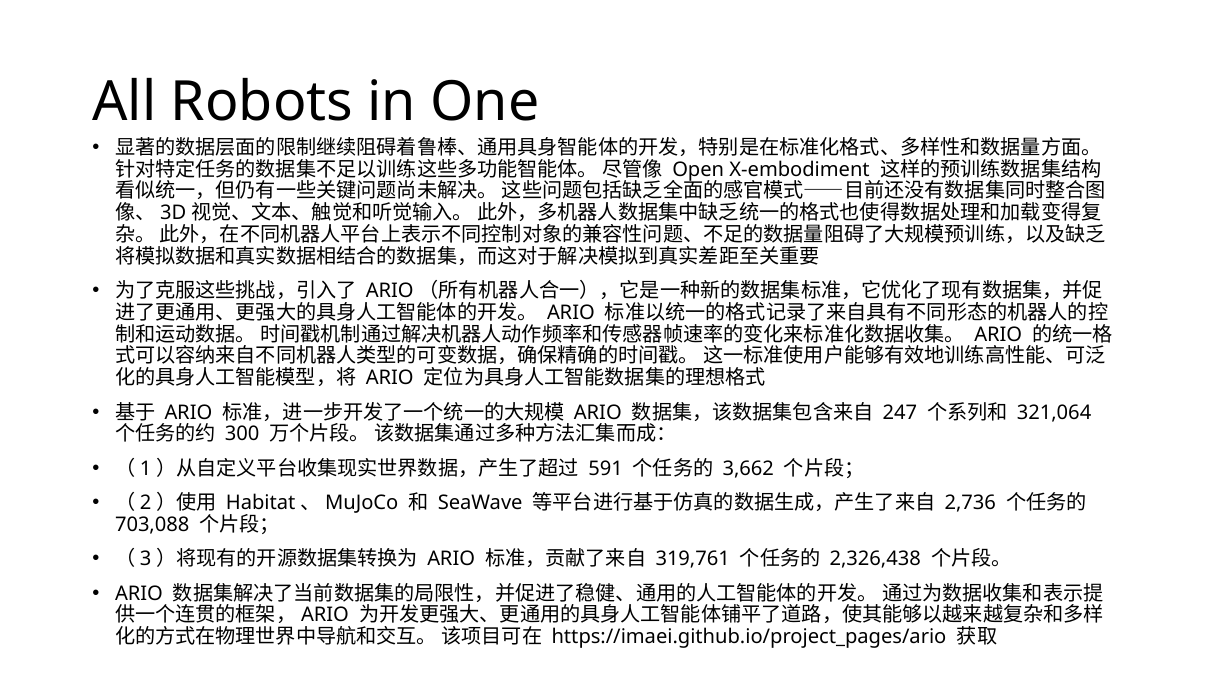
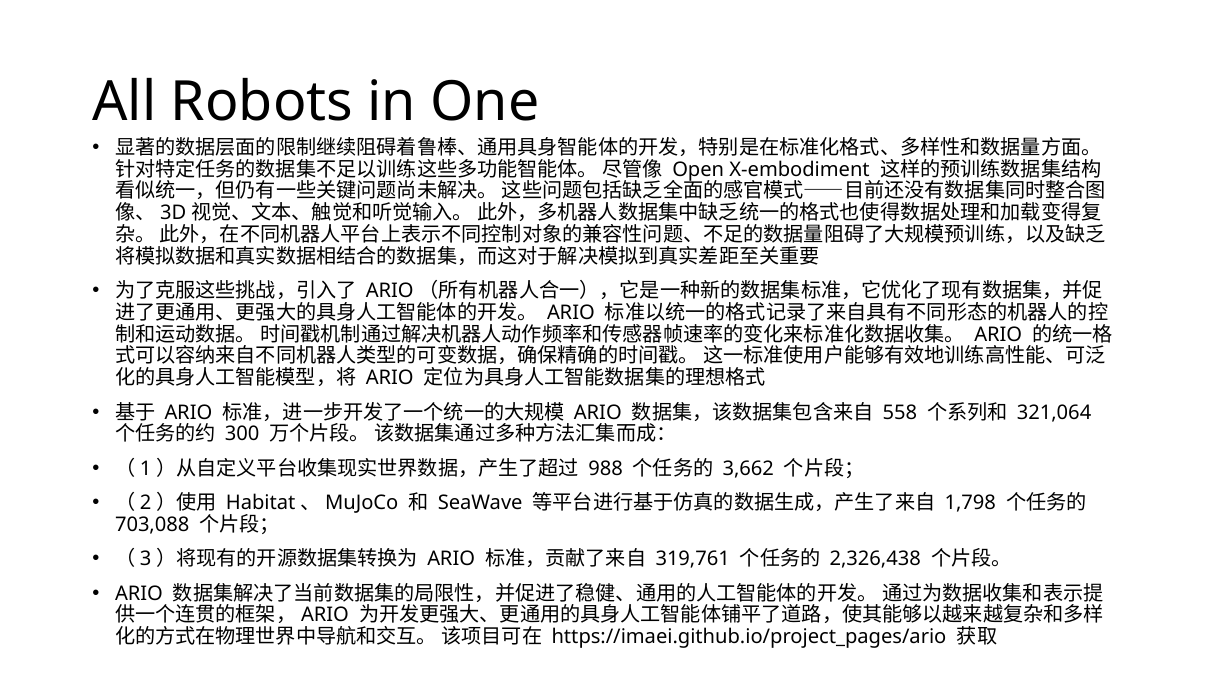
247: 247 -> 558
591: 591 -> 988
2,736: 2,736 -> 1,798
